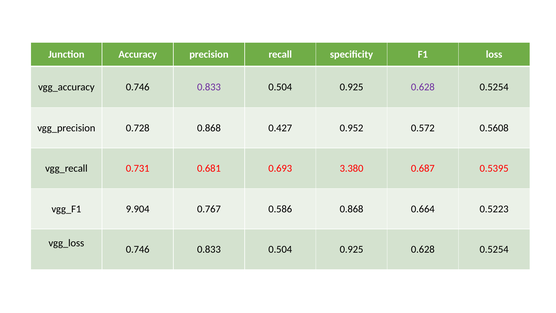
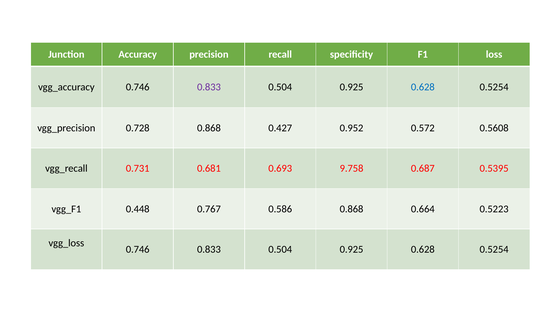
0.628 at (423, 87) colour: purple -> blue
3.380: 3.380 -> 9.758
9.904: 9.904 -> 0.448
